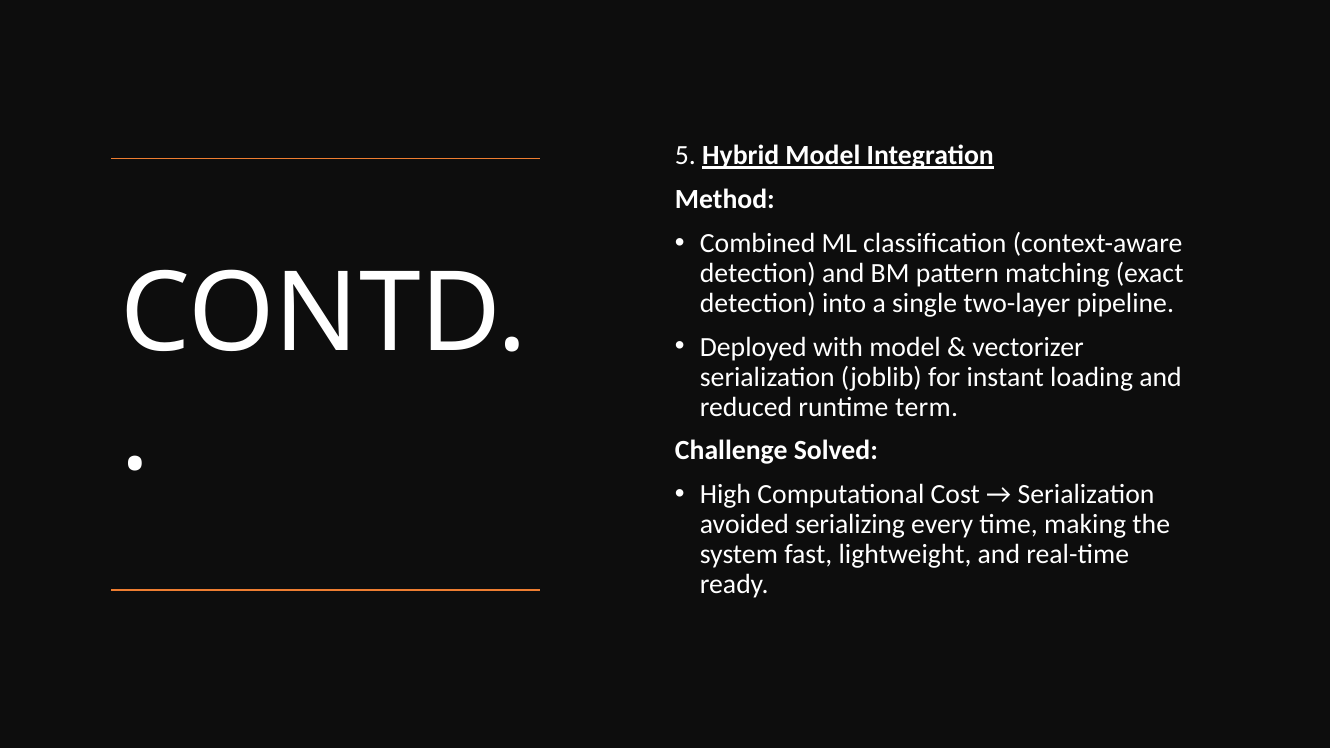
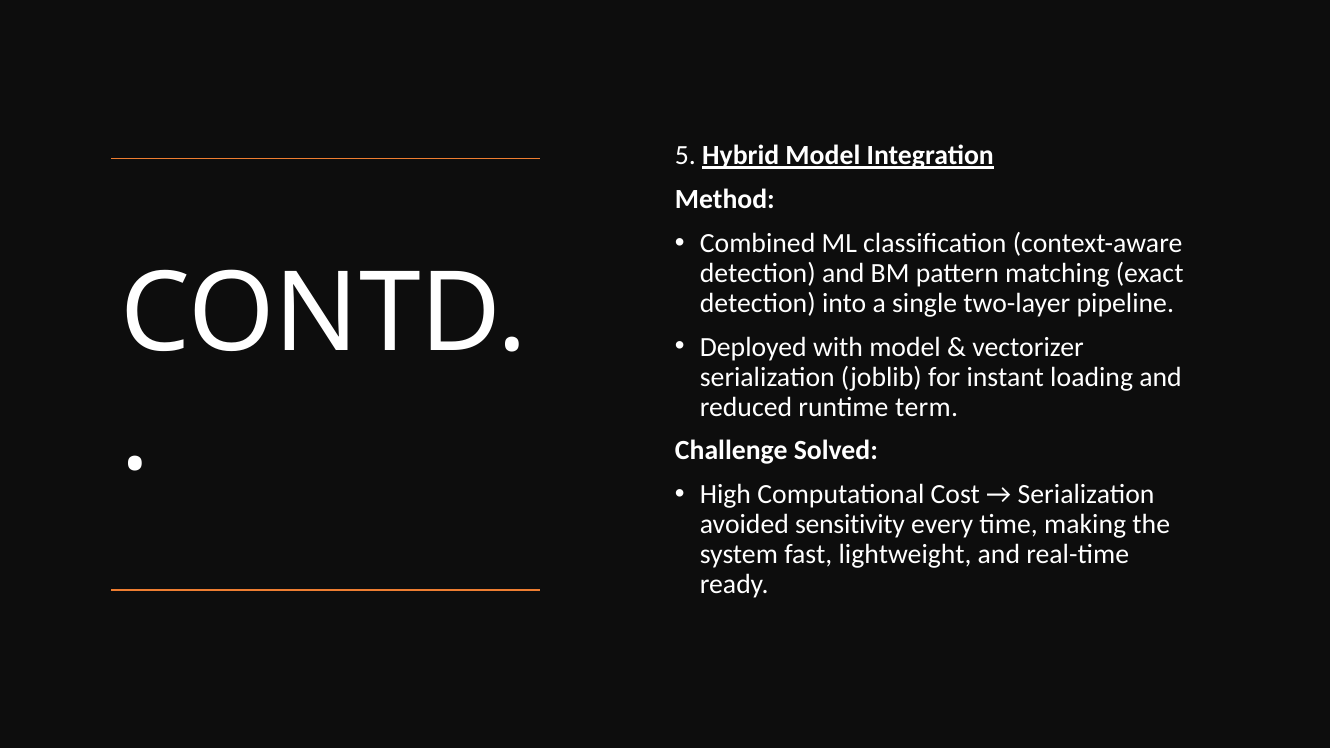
serializing: serializing -> sensitivity
